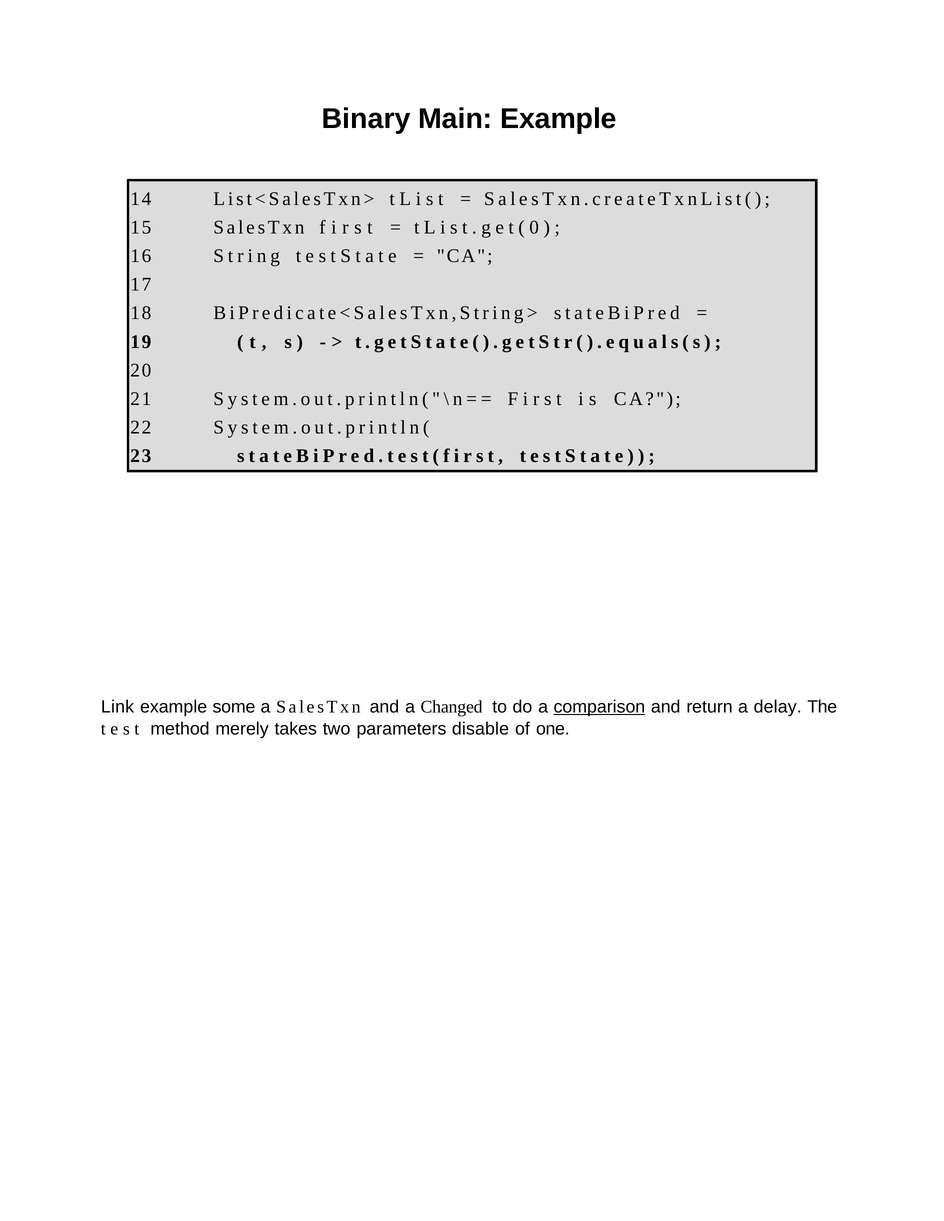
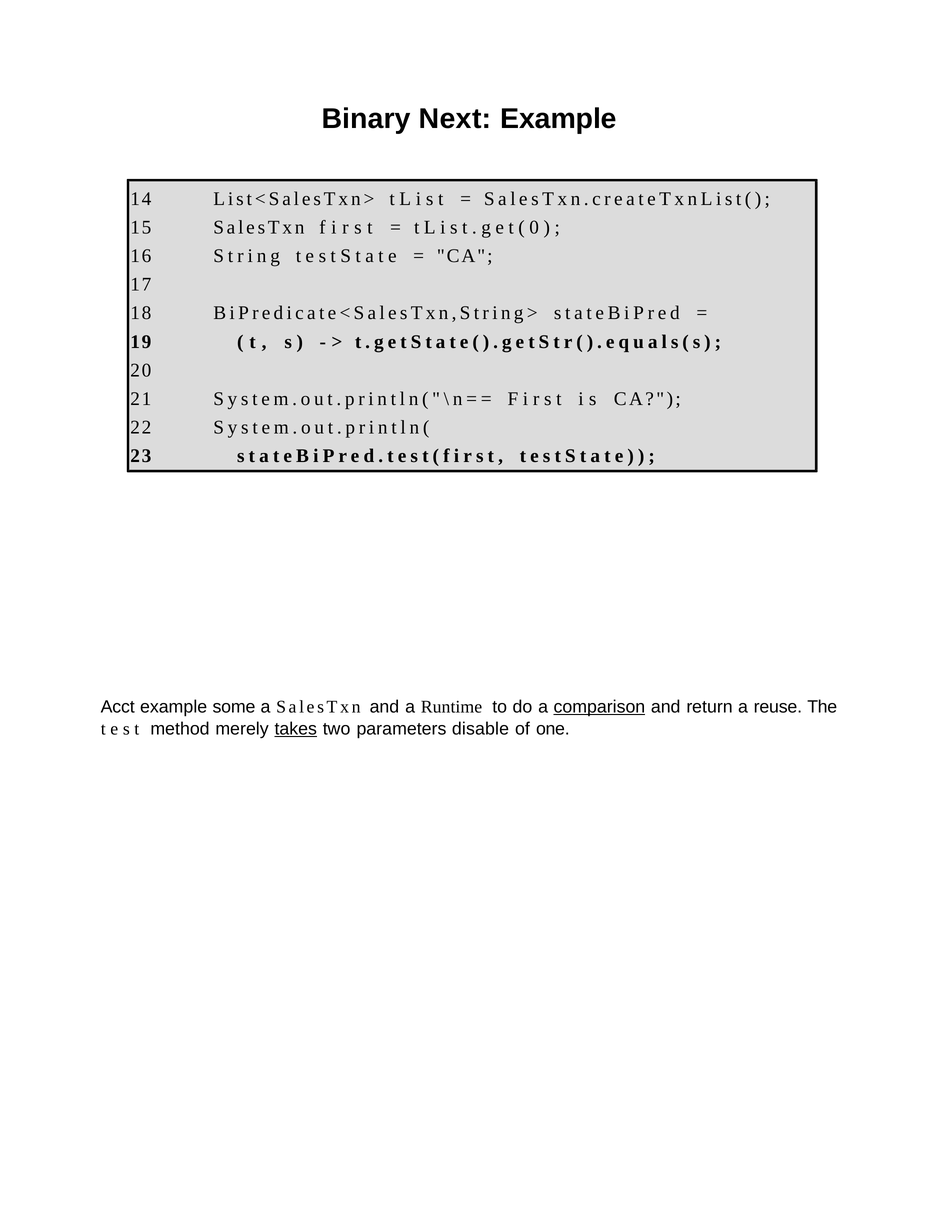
Main: Main -> Next
Link: Link -> Acct
Changed: Changed -> Runtime
delay: delay -> reuse
takes underline: none -> present
